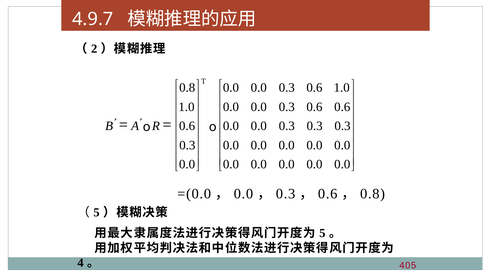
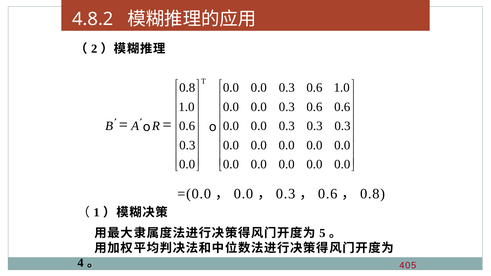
4.9.7: 4.9.7 -> 4.8.2
5 at (97, 213): 5 -> 1
